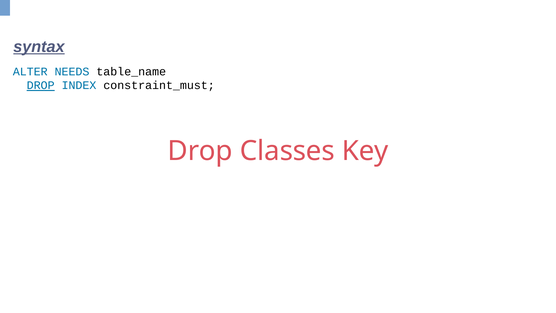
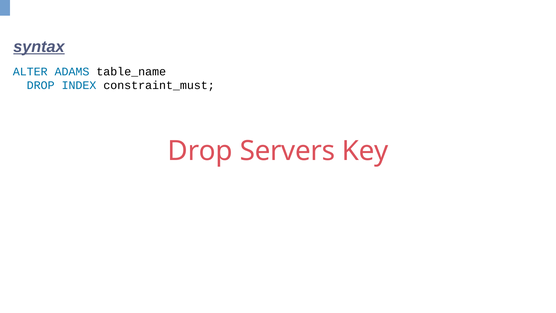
NEEDS: NEEDS -> ADAMS
DROP at (41, 85) underline: present -> none
Classes: Classes -> Servers
